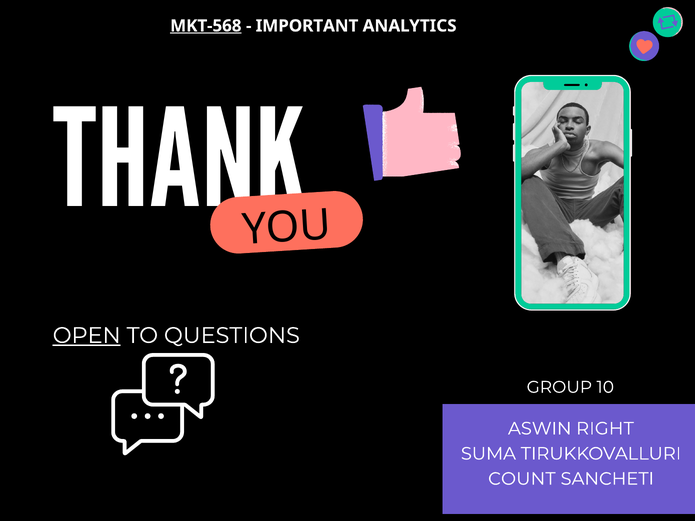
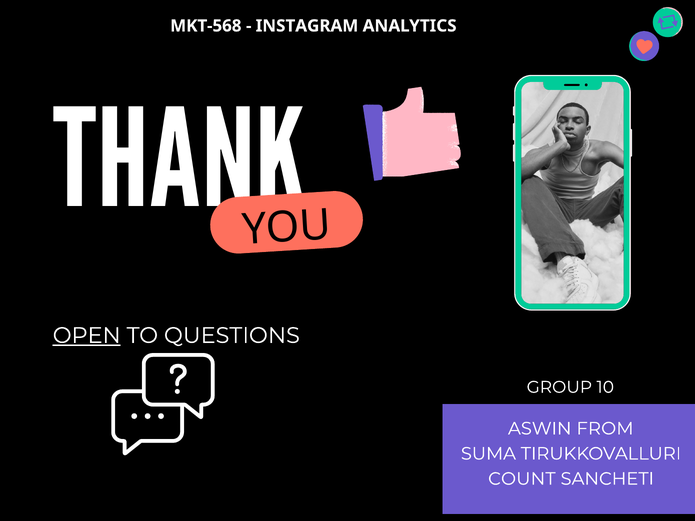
MKT-568 underline: present -> none
IMPORTANT: IMPORTANT -> INSTAGRAM
RIGHT: RIGHT -> FROM
